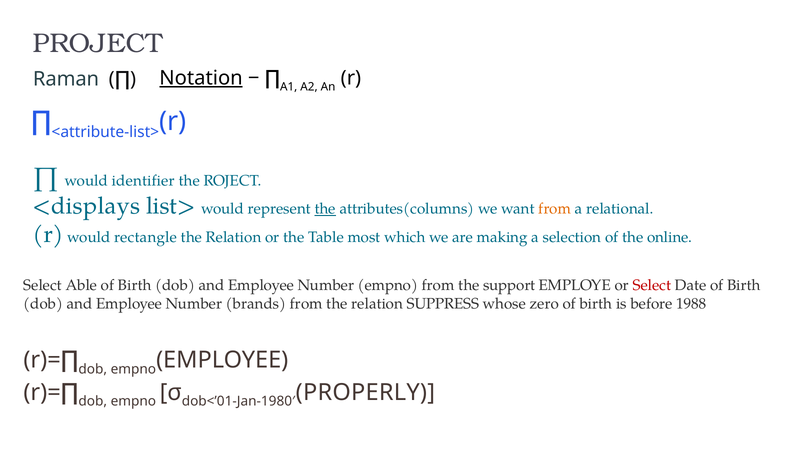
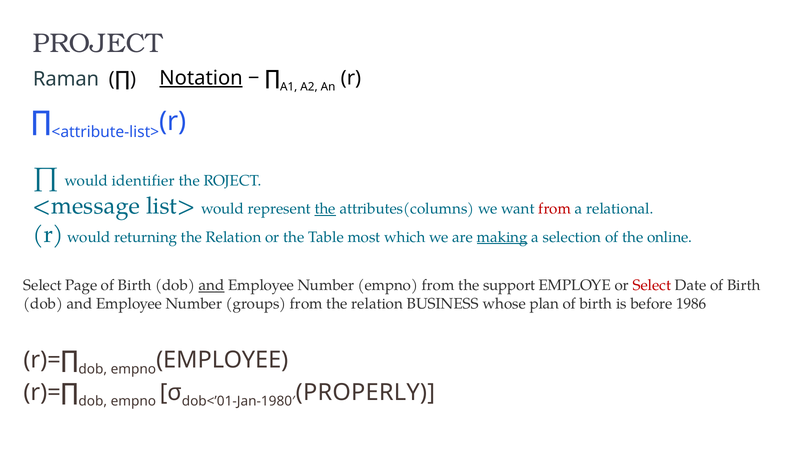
<displays: <displays -> <message
from at (555, 209) colour: orange -> red
rectangle: rectangle -> returning
making underline: none -> present
Able: Able -> Page
and at (212, 286) underline: none -> present
brands: brands -> groups
SUPPRESS: SUPPRESS -> BUSINESS
zero: zero -> plan
1988: 1988 -> 1986
